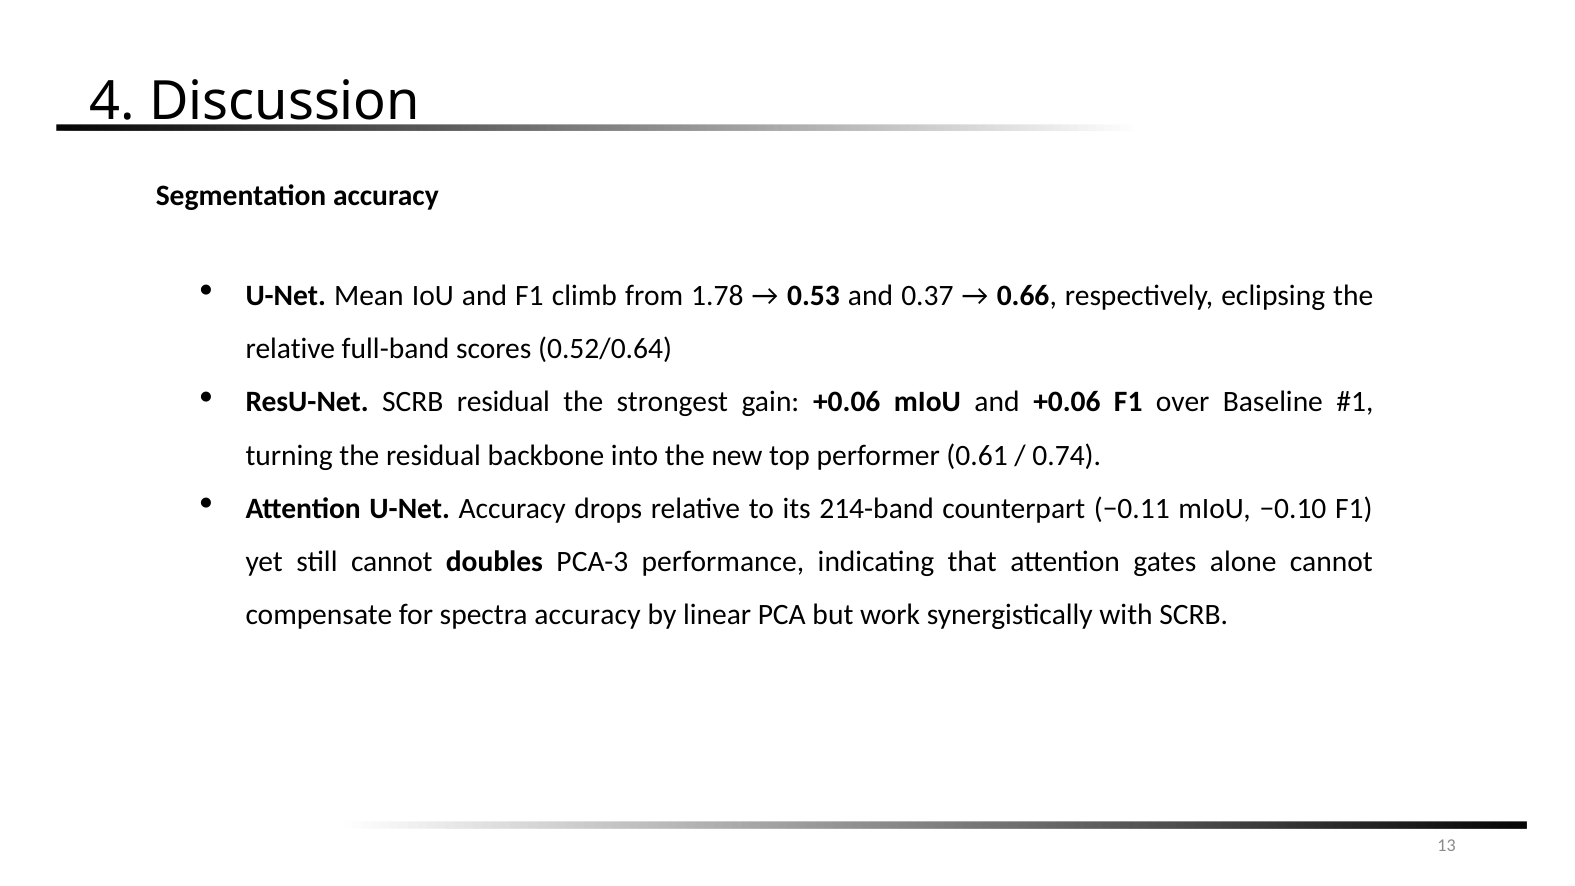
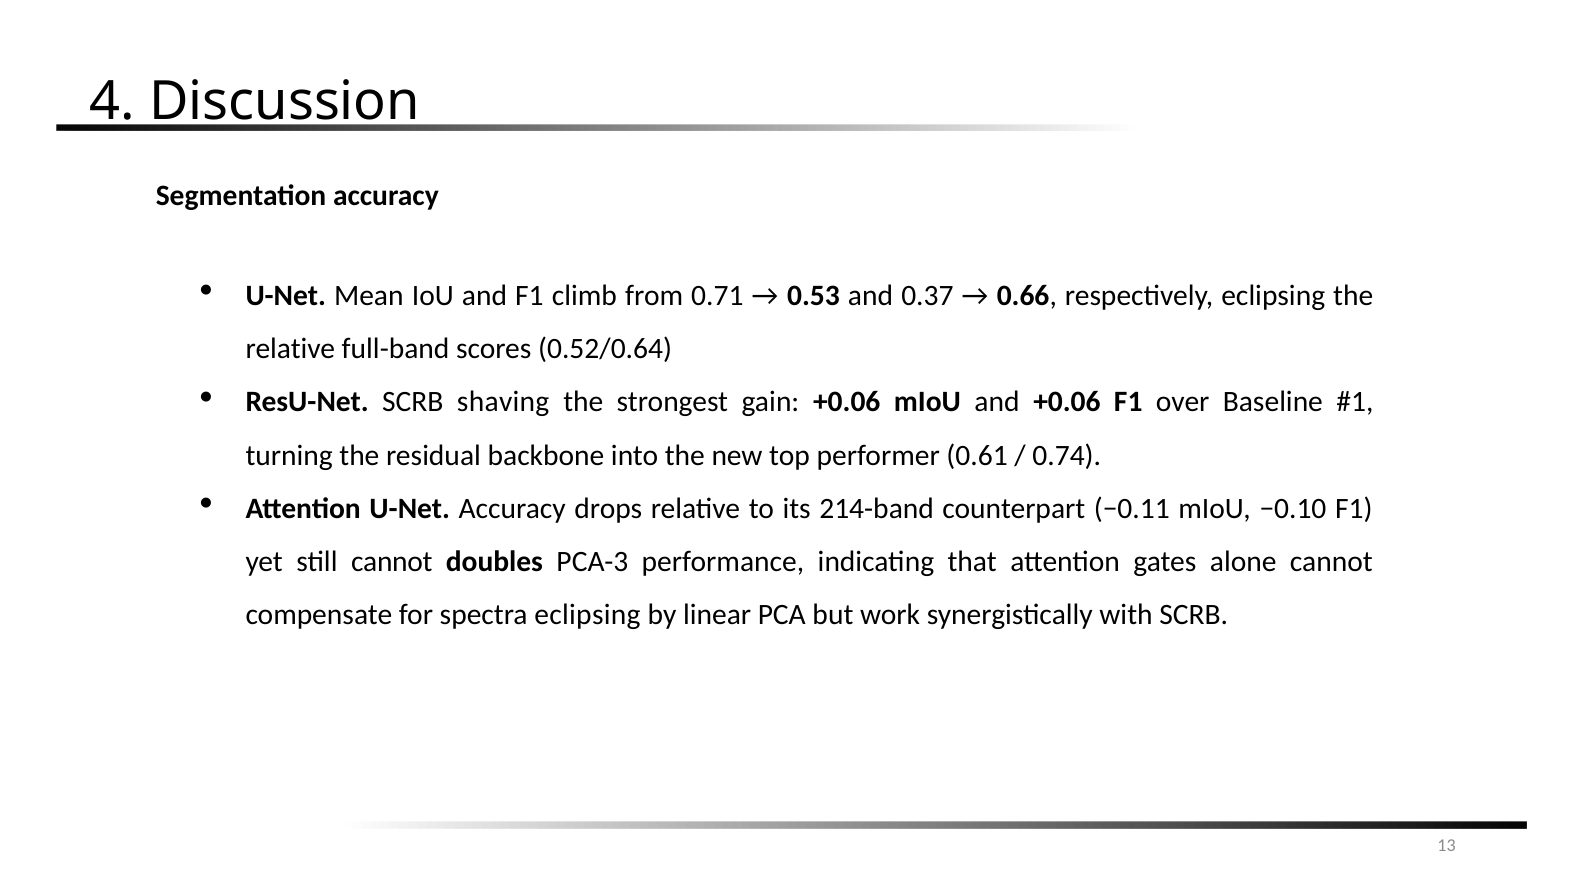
1.78: 1.78 -> 0.71
SCRB residual: residual -> shaving
spectra accuracy: accuracy -> eclipsing
